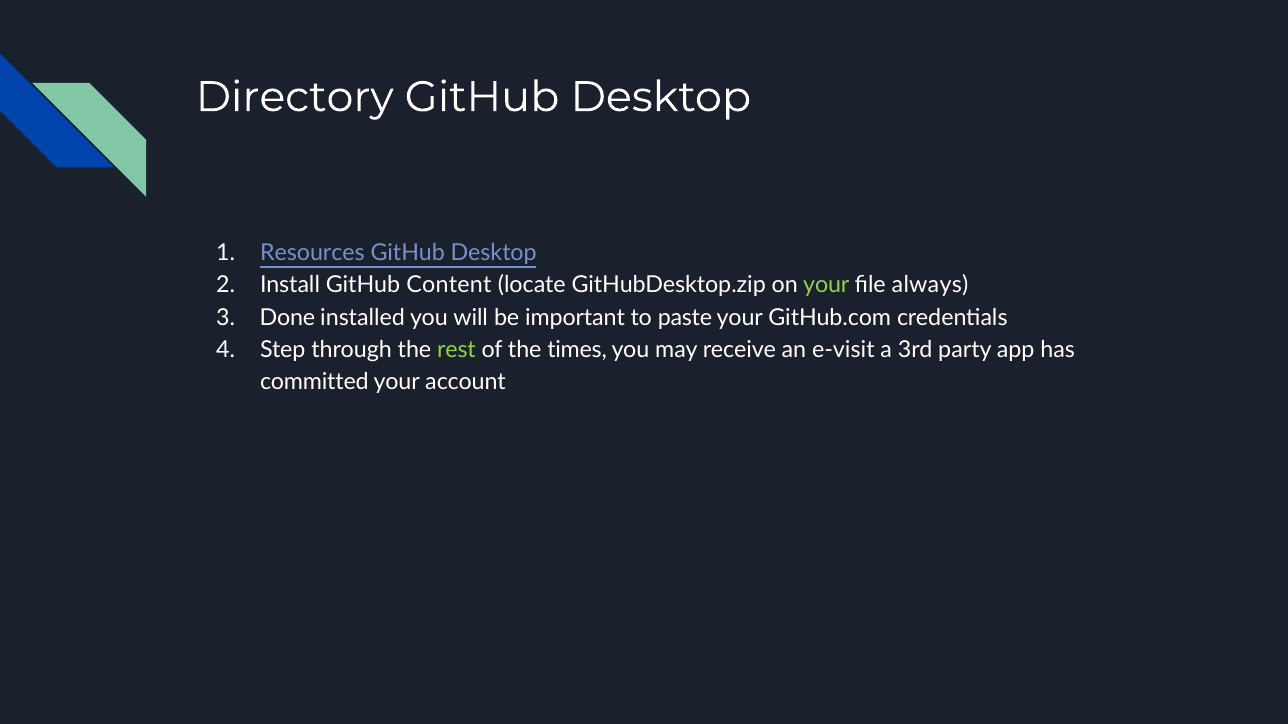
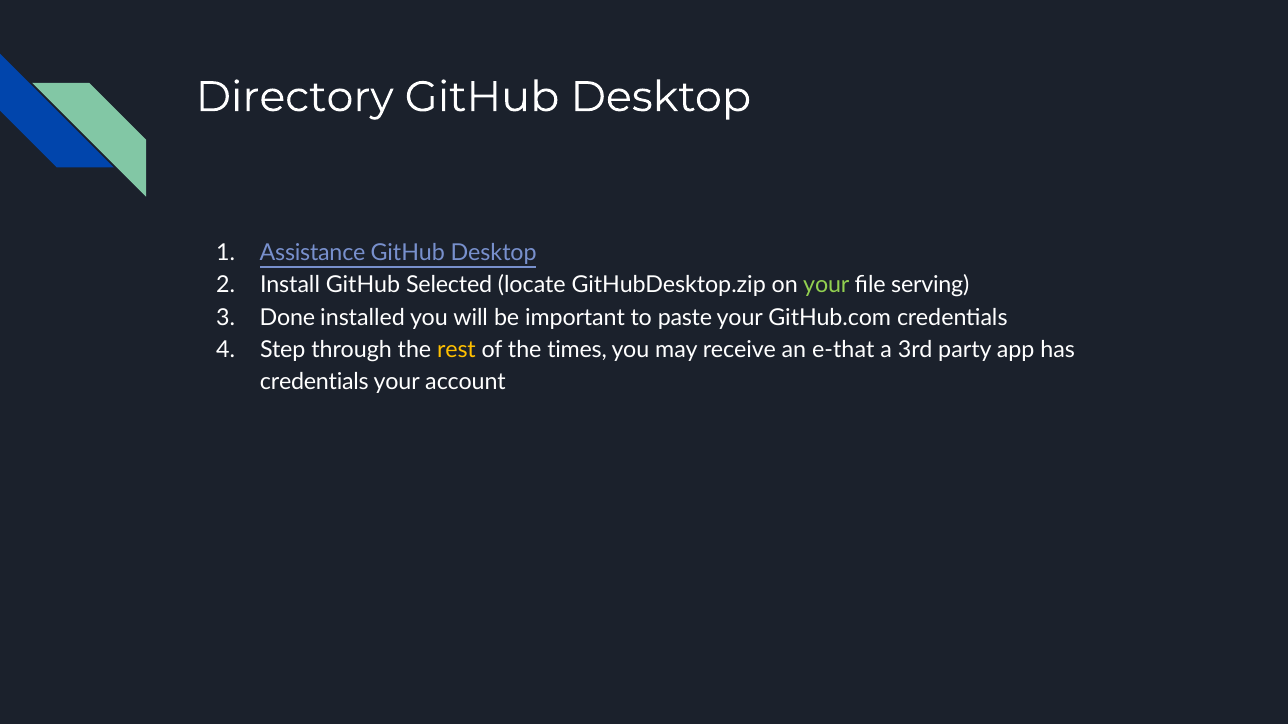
Resources: Resources -> Assistance
Content: Content -> Selected
always: always -> serving
rest colour: light green -> yellow
e-visit: e-visit -> e-that
committed at (314, 382): committed -> credentials
